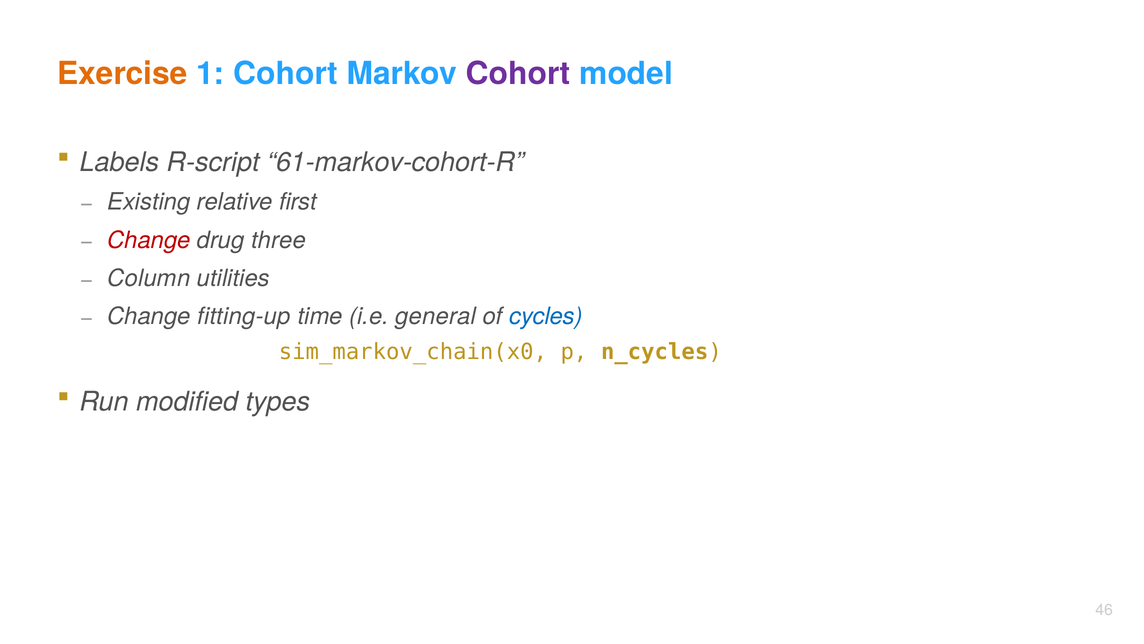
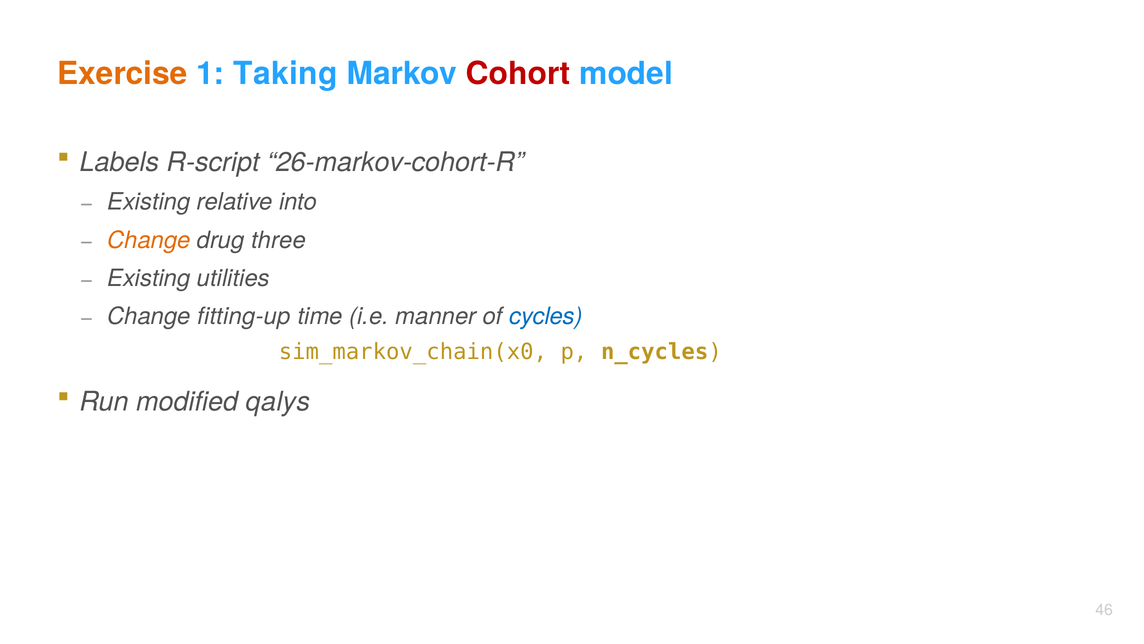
1 Cohort: Cohort -> Taking
Cohort at (518, 74) colour: purple -> red
61-markov-cohort-R: 61-markov-cohort-R -> 26-markov-cohort-R
first: first -> into
Change at (149, 240) colour: red -> orange
Column at (149, 278): Column -> Existing
general: general -> manner
types: types -> qalys
